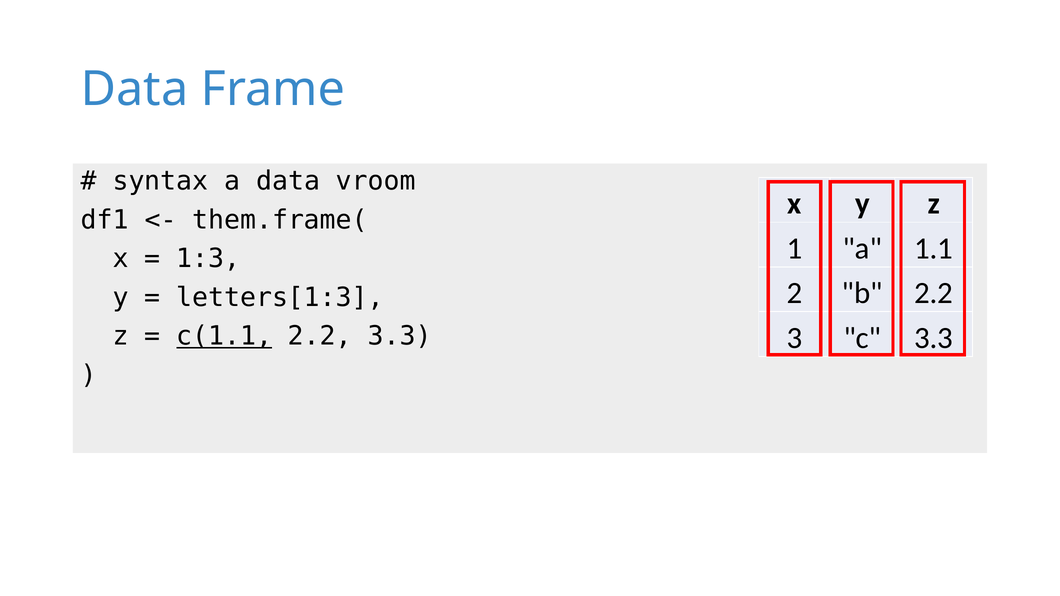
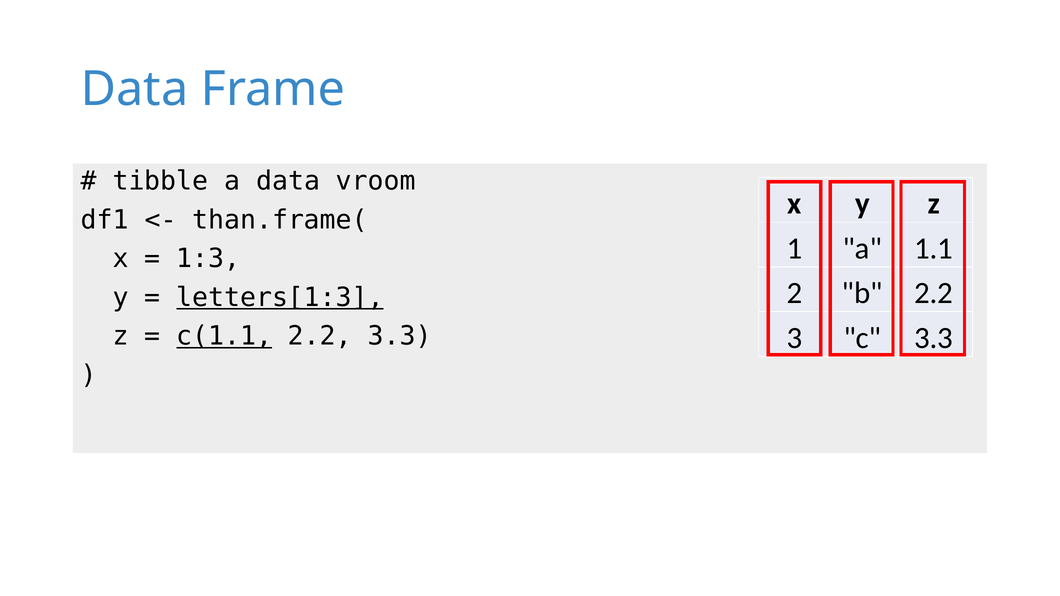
syntax: syntax -> tibble
them.frame(: them.frame( -> than.frame(
letters[1:3 underline: none -> present
